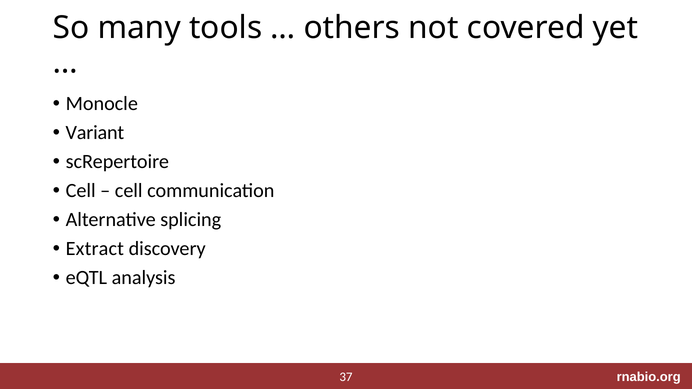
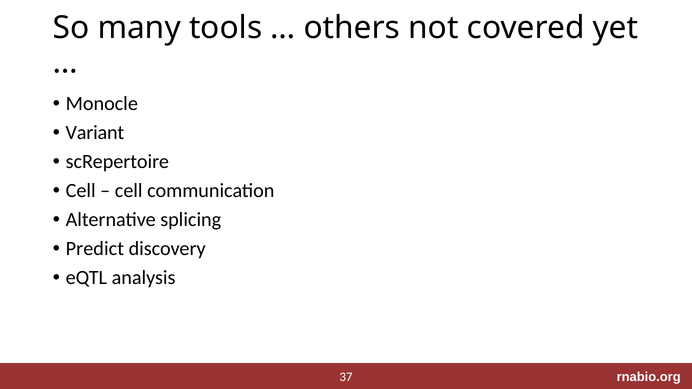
Extract: Extract -> Predict
